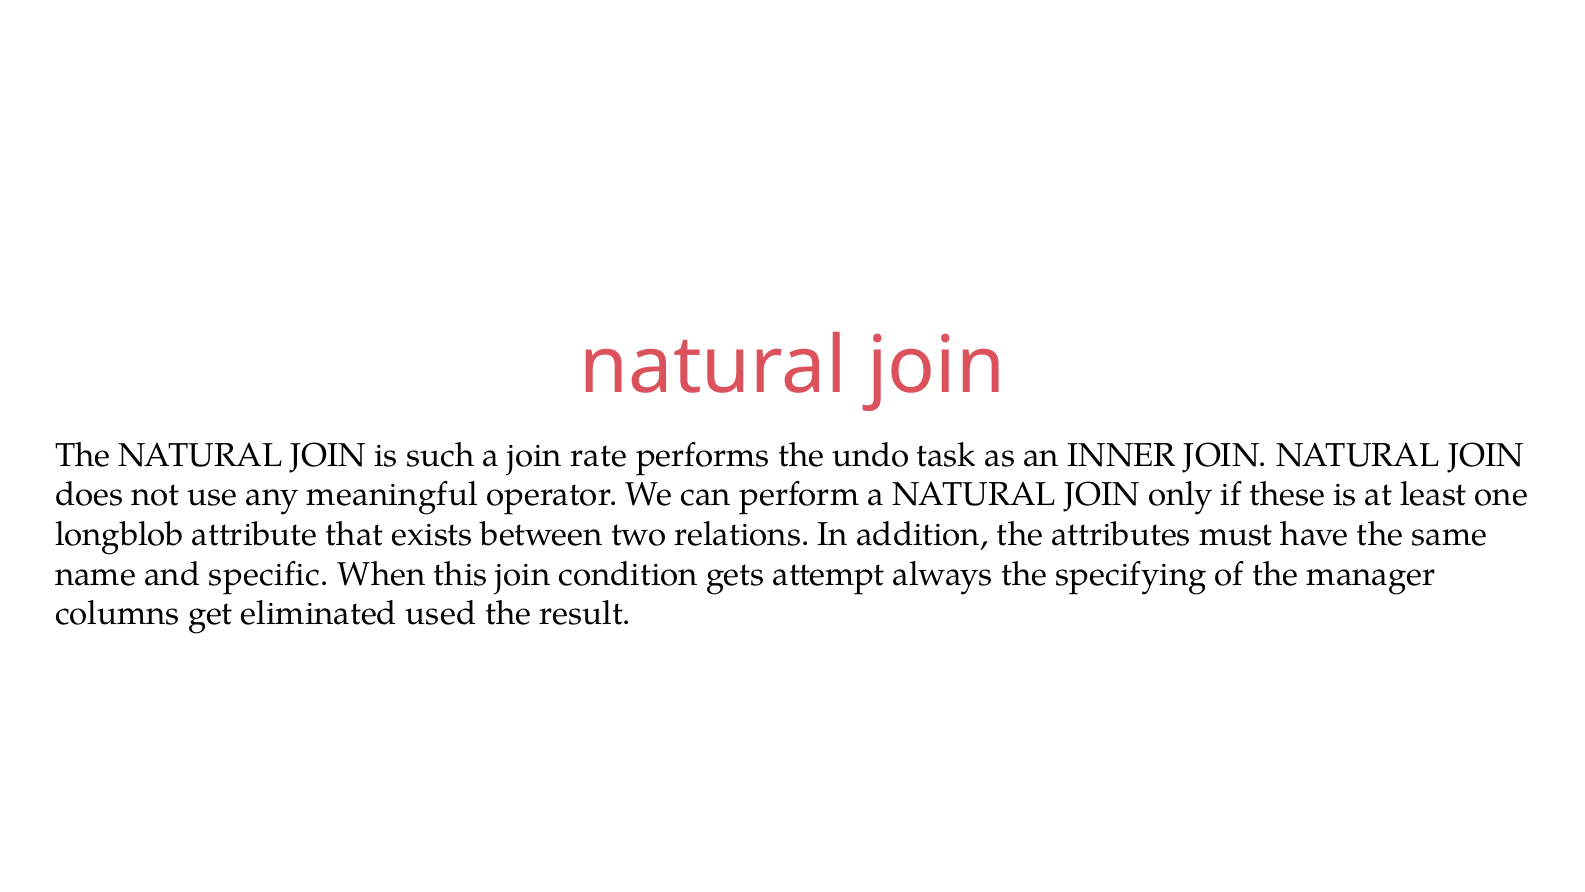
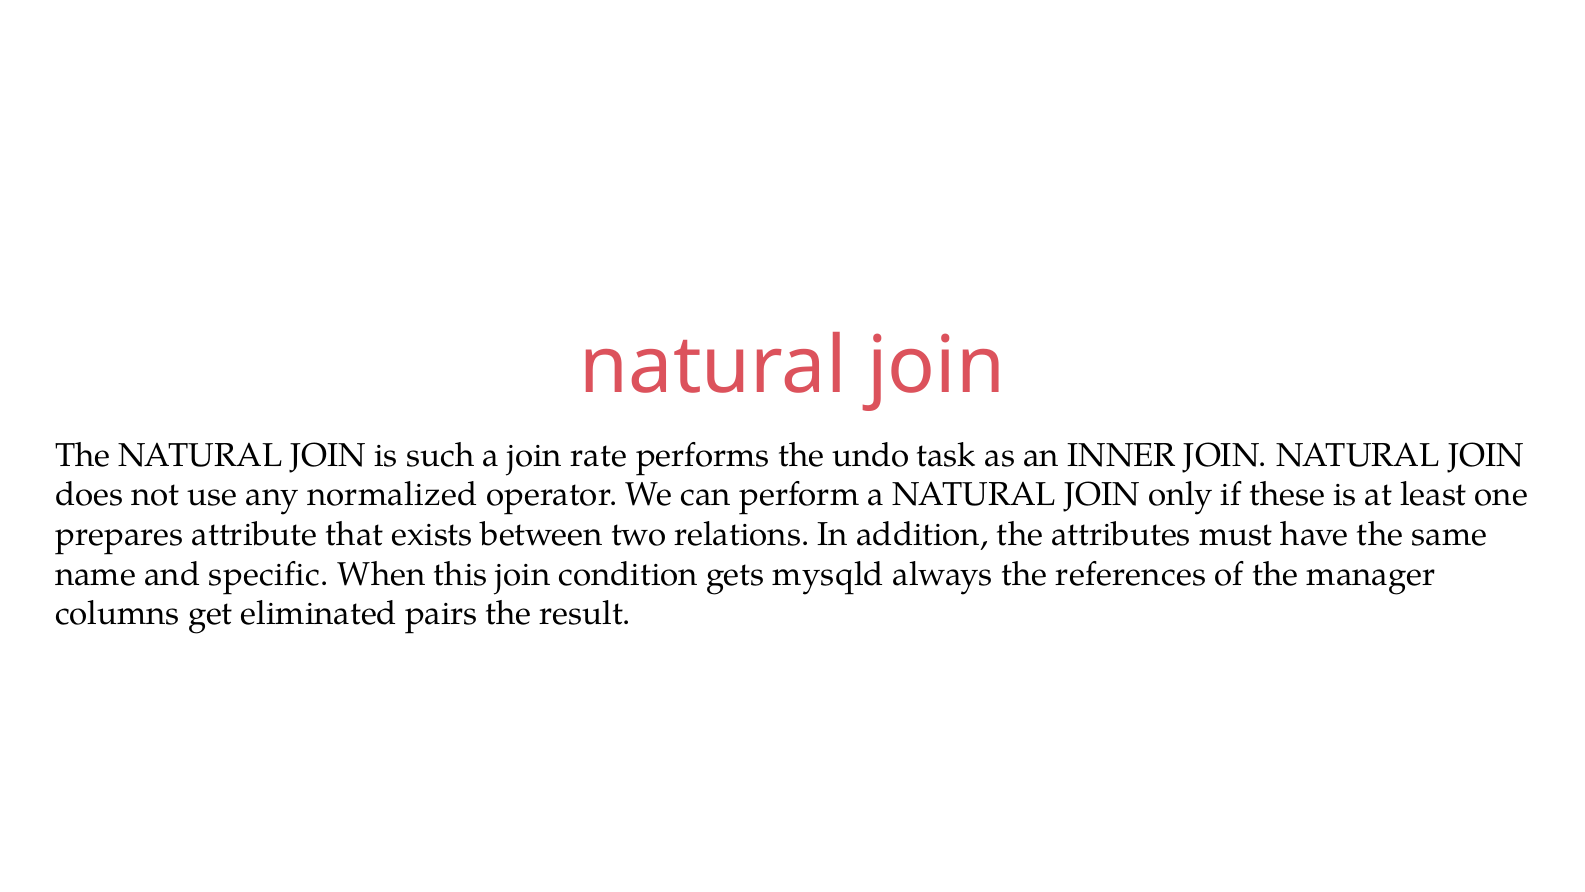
meaningful: meaningful -> normalized
longblob: longblob -> prepares
attempt: attempt -> mysqld
specifying: specifying -> references
used: used -> pairs
